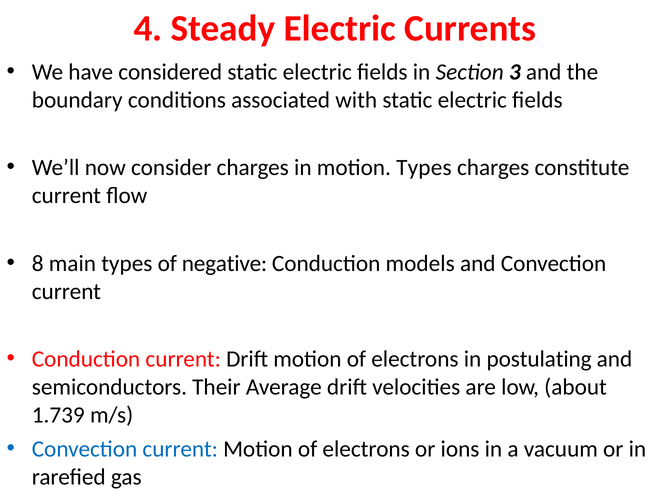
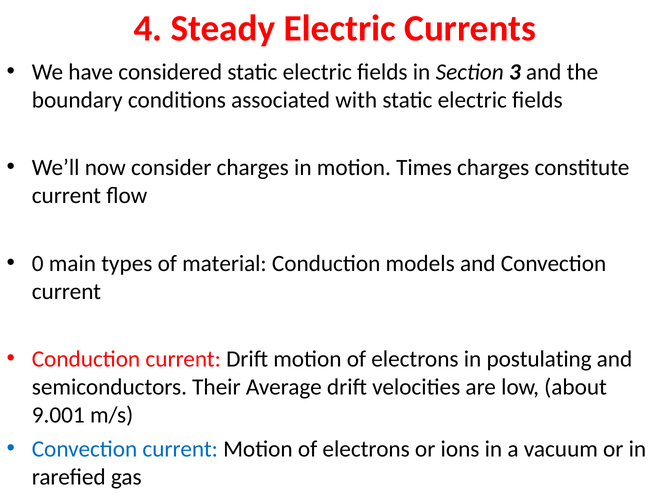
motion Types: Types -> Times
8: 8 -> 0
negative: negative -> material
1.739: 1.739 -> 9.001
